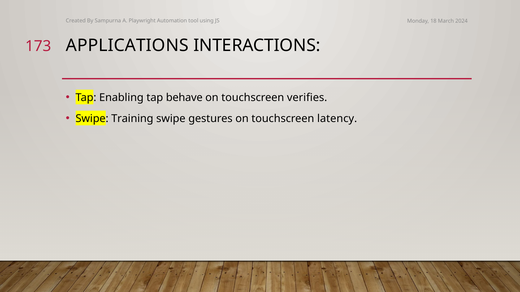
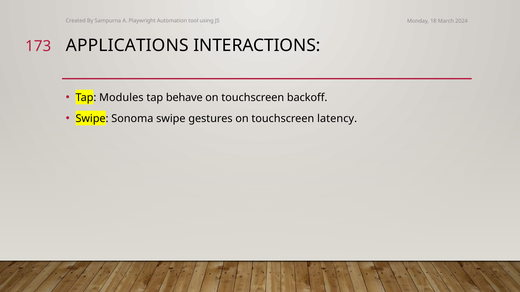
Enabling: Enabling -> Modules
verifies: verifies -> backoff
Training: Training -> Sonoma
